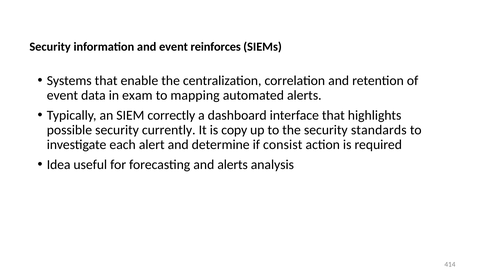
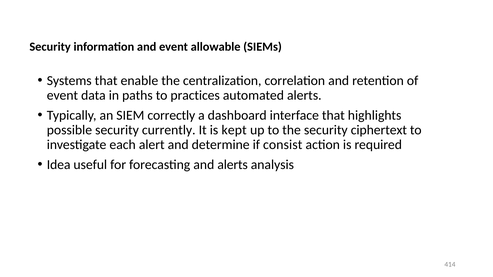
reinforces: reinforces -> allowable
exam: exam -> paths
mapping: mapping -> practices
copy: copy -> kept
standards: standards -> ciphertext
